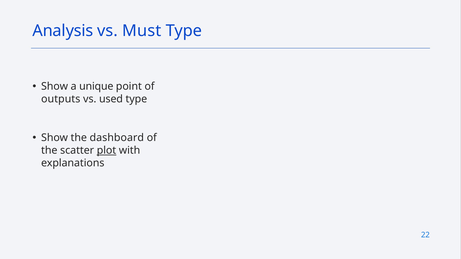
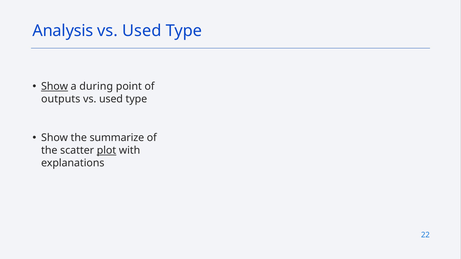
Must at (142, 31): Must -> Used
Show at (55, 87) underline: none -> present
unique: unique -> during
dashboard: dashboard -> summarize
